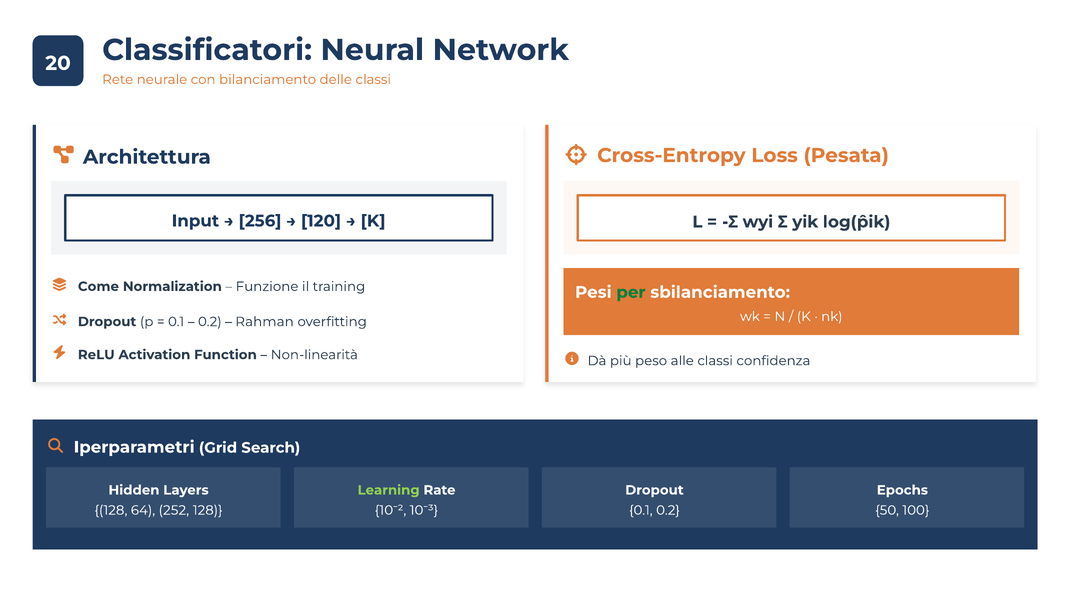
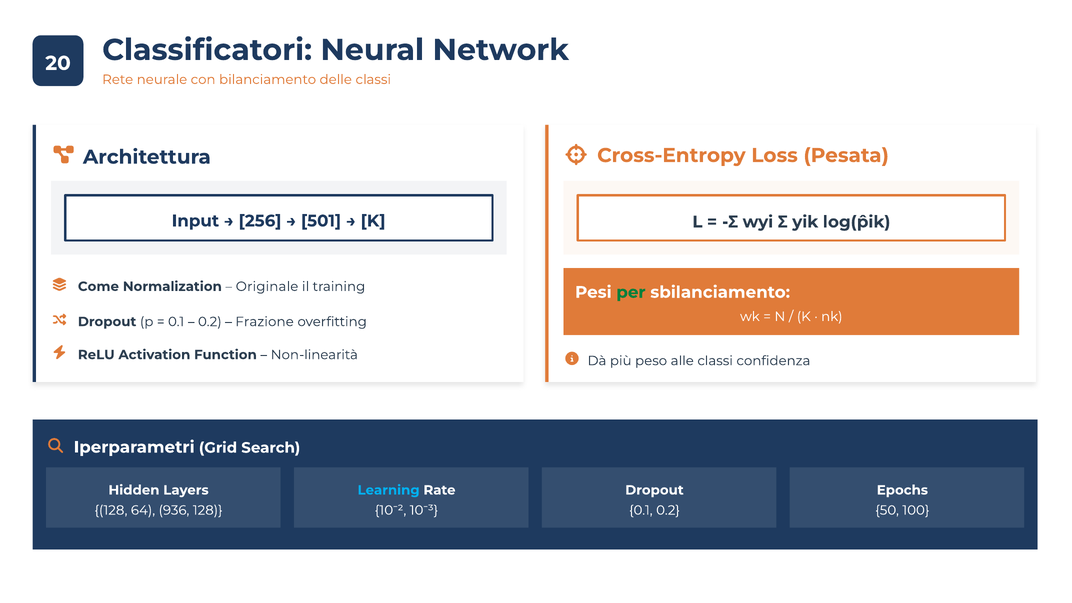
120: 120 -> 501
Funzione: Funzione -> Originale
Rahman: Rahman -> Frazione
Learning colour: light green -> light blue
252: 252 -> 936
